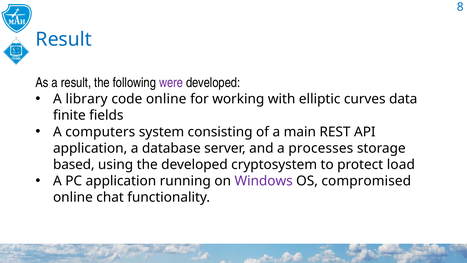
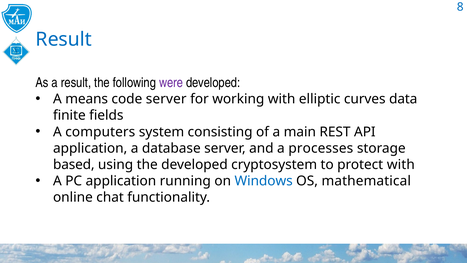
library: library -> means
code online: online -> server
protect load: load -> with
Windows colour: purple -> blue
compromised: compromised -> mathematical
